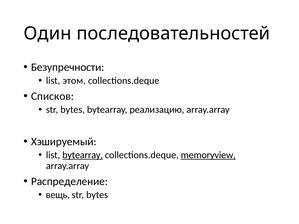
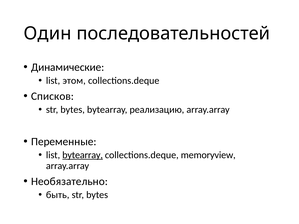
Безупречности: Безупречности -> Динамические
Хэшируемый: Хэшируемый -> Переменные
memoryview underline: present -> none
Распределение: Распределение -> Необязательно
вещь: вещь -> быть
